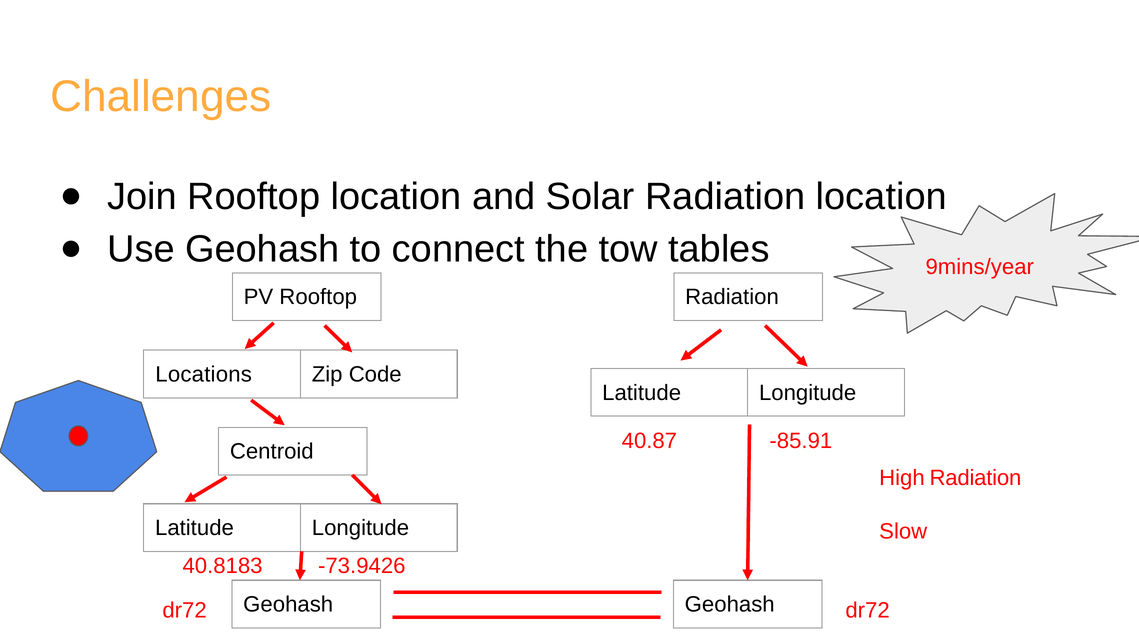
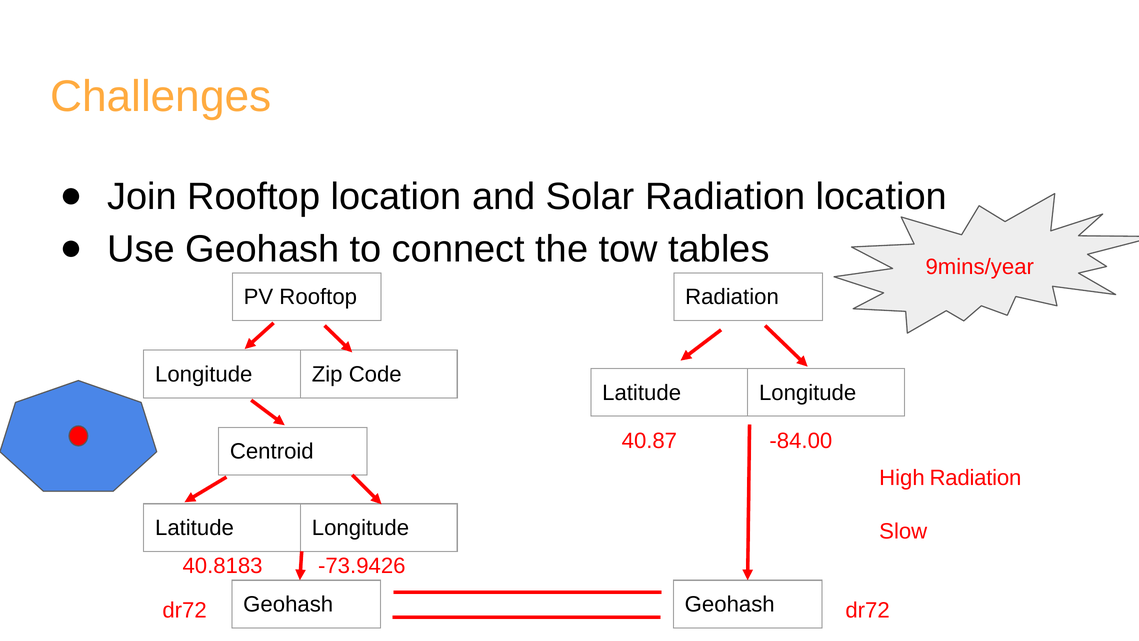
Locations at (204, 374): Locations -> Longitude
-85.91: -85.91 -> -84.00
